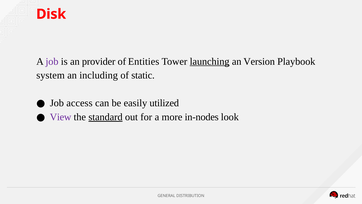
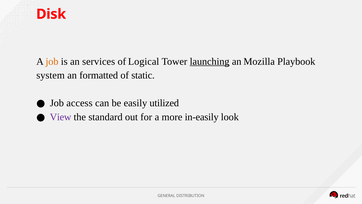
job at (52, 61) colour: purple -> orange
provider: provider -> services
Entities: Entities -> Logical
Version: Version -> Mozilla
including: including -> formatted
standard underline: present -> none
in-nodes: in-nodes -> in-easily
